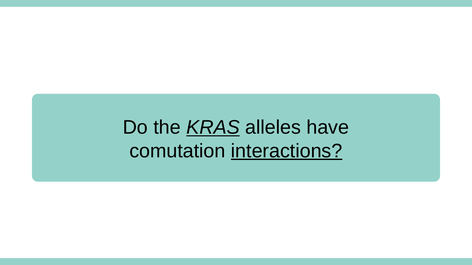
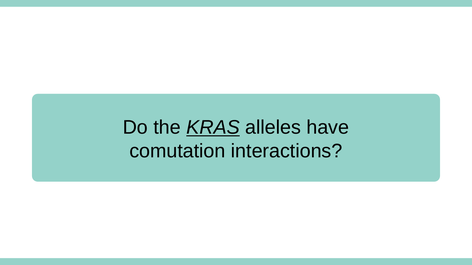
interactions underline: present -> none
